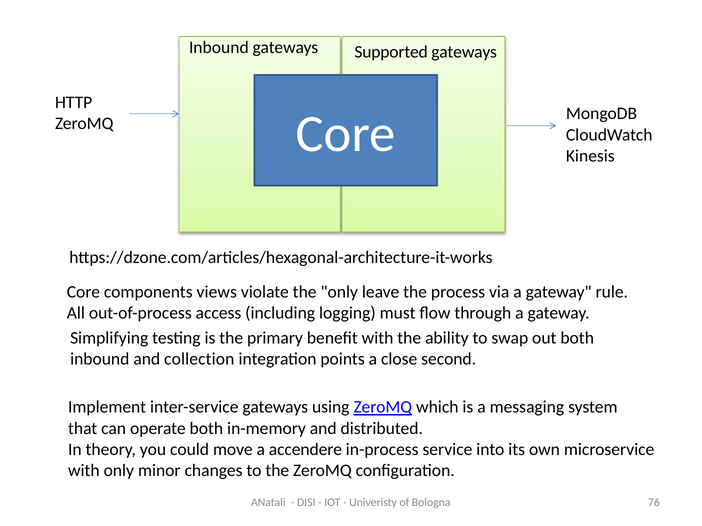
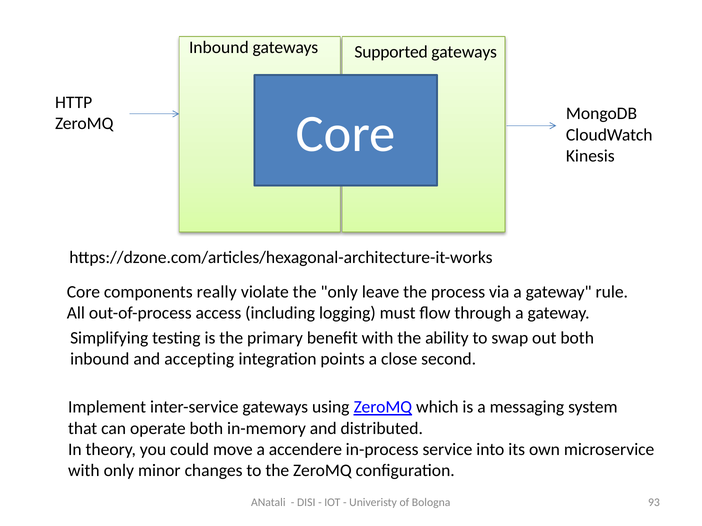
views: views -> really
collection: collection -> accepting
76: 76 -> 93
